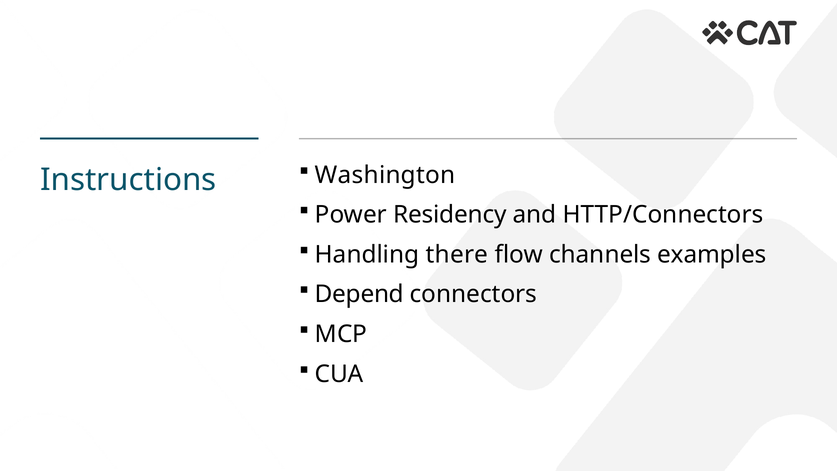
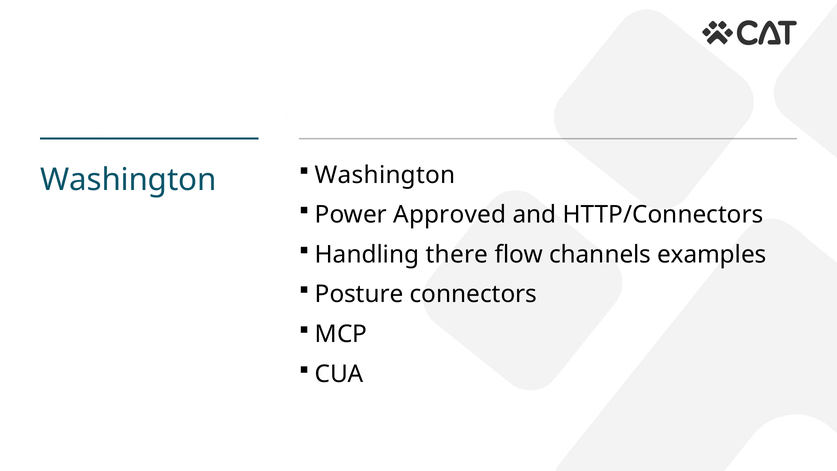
Instructions at (128, 180): Instructions -> Washington
Residency: Residency -> Approved
Depend: Depend -> Posture
